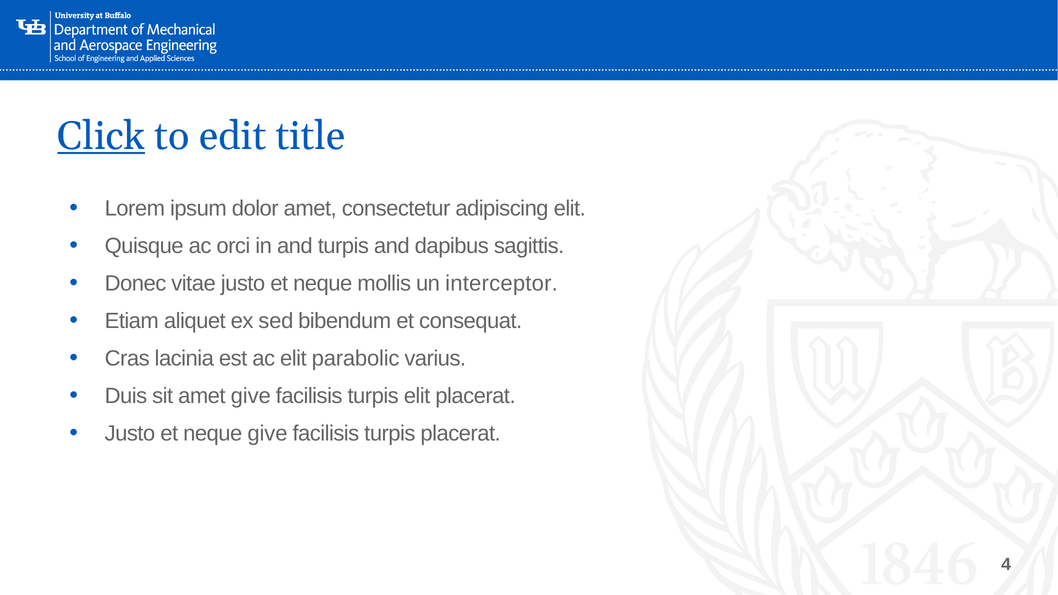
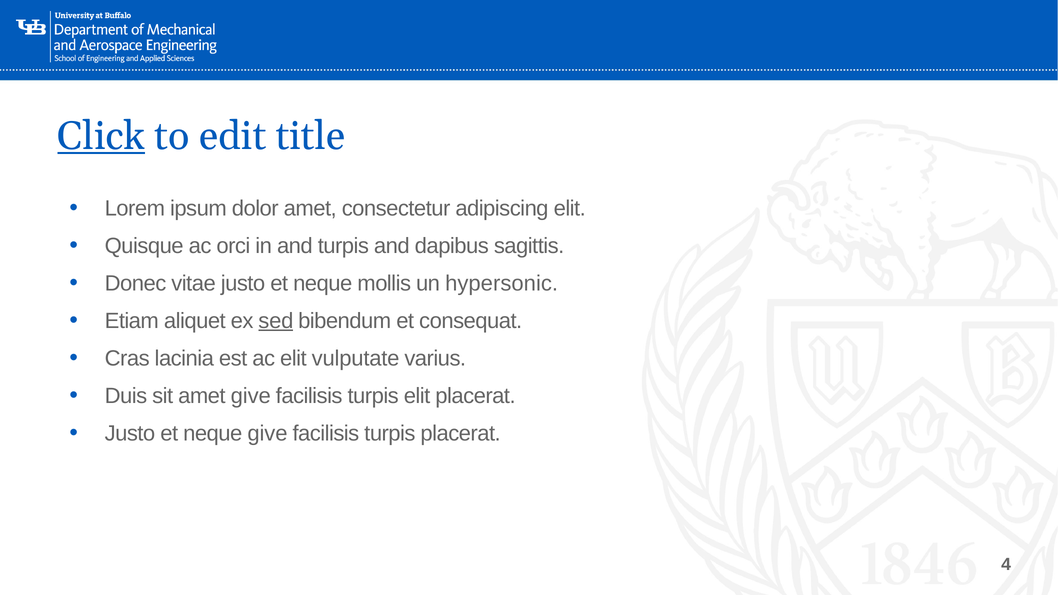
interceptor: interceptor -> hypersonic
sed underline: none -> present
parabolic: parabolic -> vulputate
